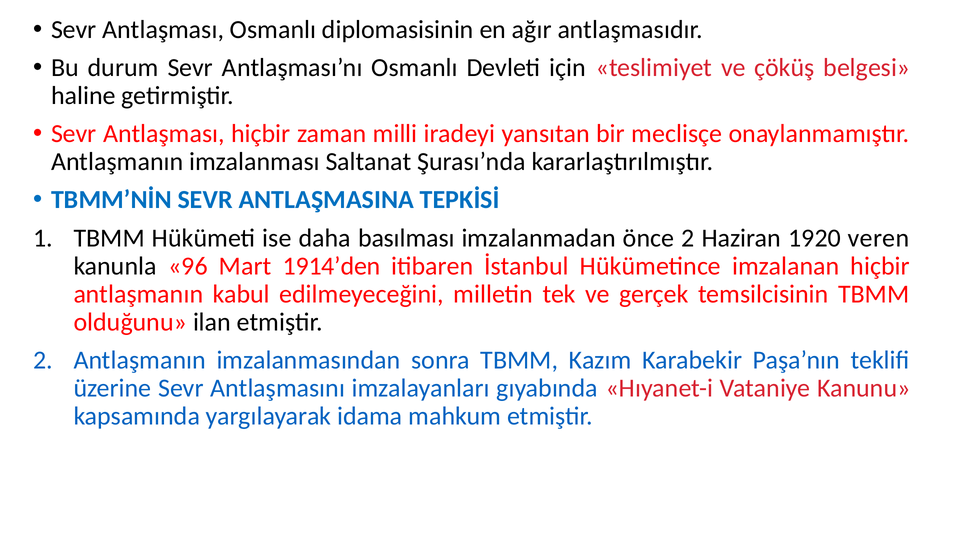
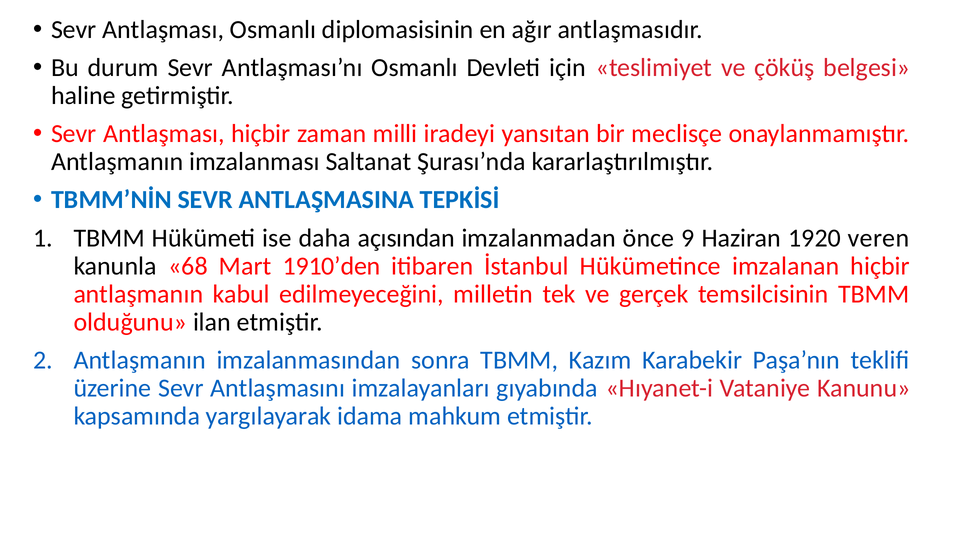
basılması: basılması -> açısından
önce 2: 2 -> 9
96: 96 -> 68
1914’den: 1914’den -> 1910’den
